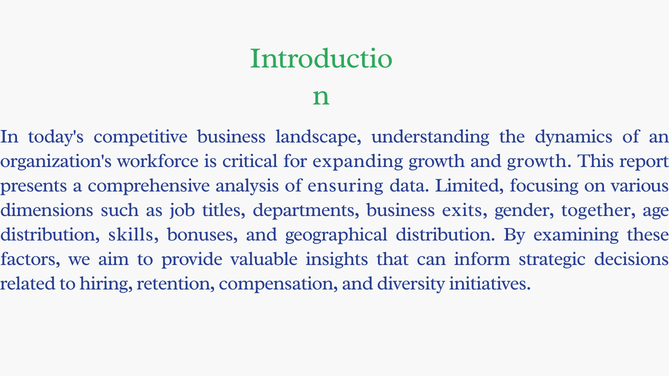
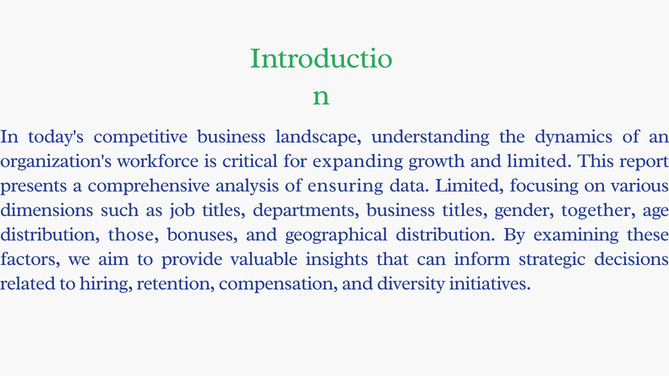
and growth: growth -> limited
business exits: exits -> titles
skills: skills -> those
